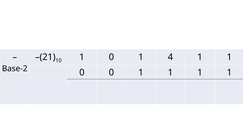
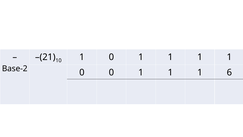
1 0 1 4: 4 -> 1
1 1 1 1: 1 -> 6
